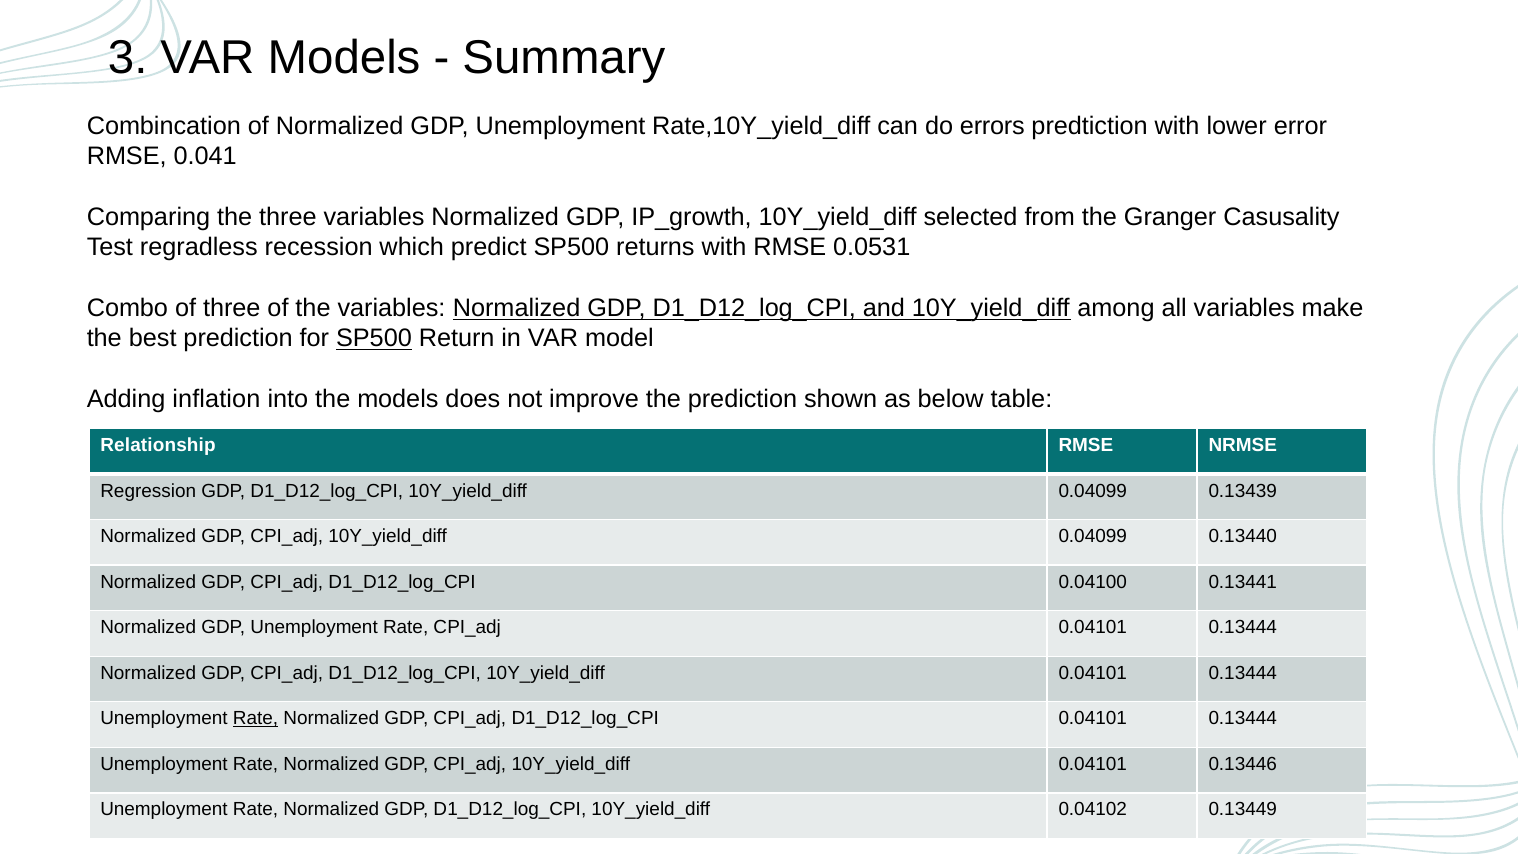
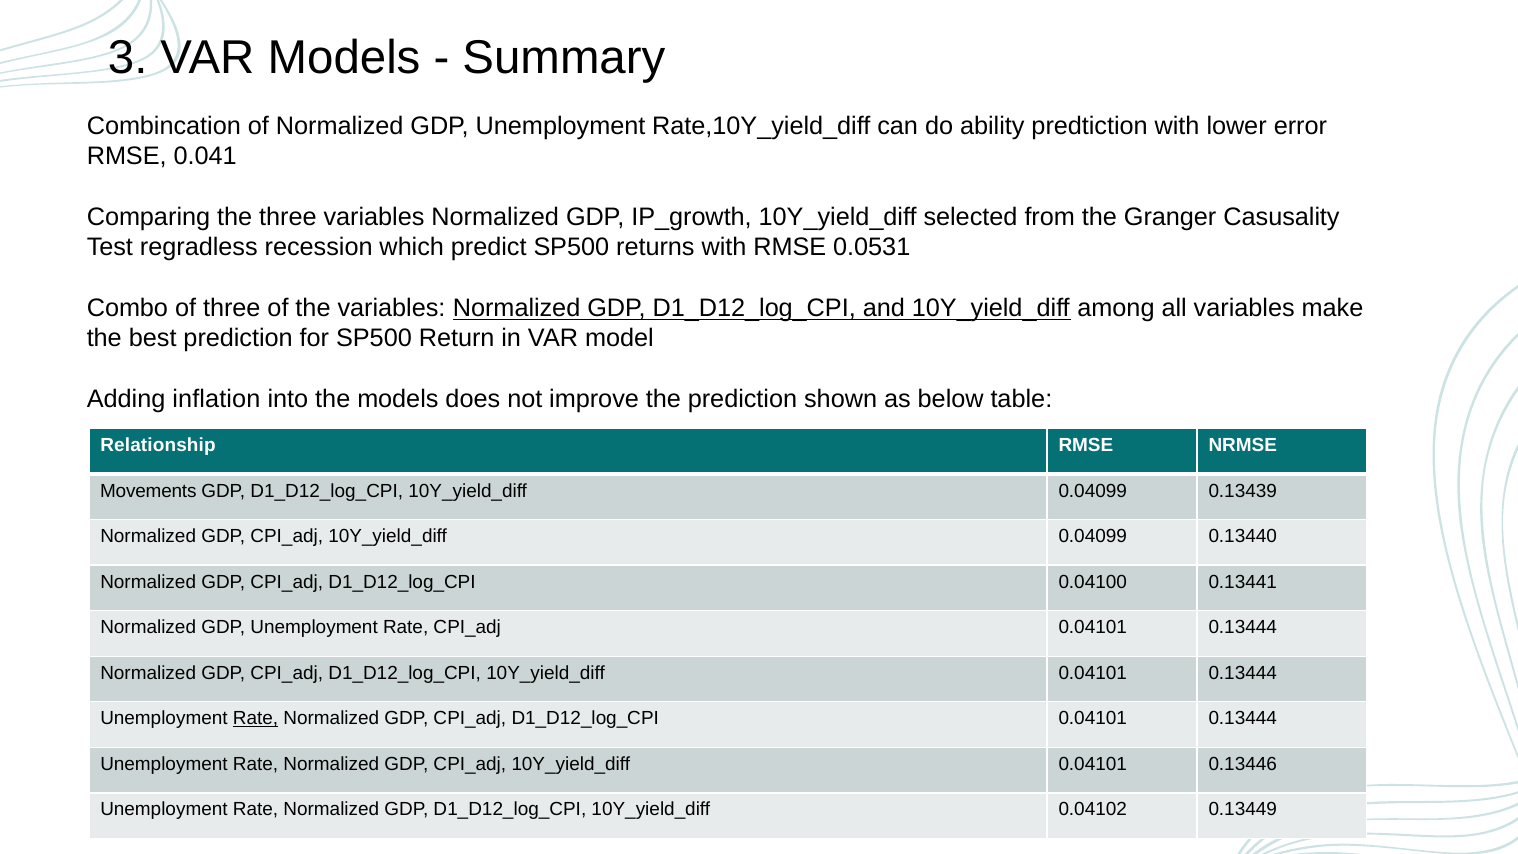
errors: errors -> ability
SP500 at (374, 339) underline: present -> none
Regression: Regression -> Movements
